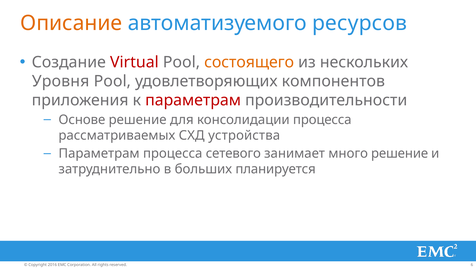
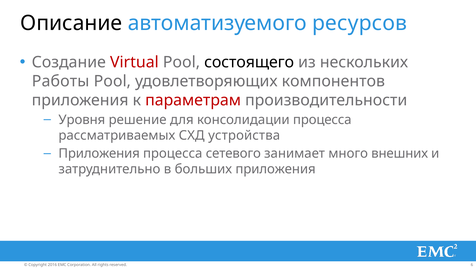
Описание colour: orange -> black
состоящего colour: orange -> black
Уровня: Уровня -> Работы
Основе: Основе -> Уровня
Параметрам at (99, 153): Параметрам -> Приложения
много решение: решение -> внешних
больших планируется: планируется -> приложения
